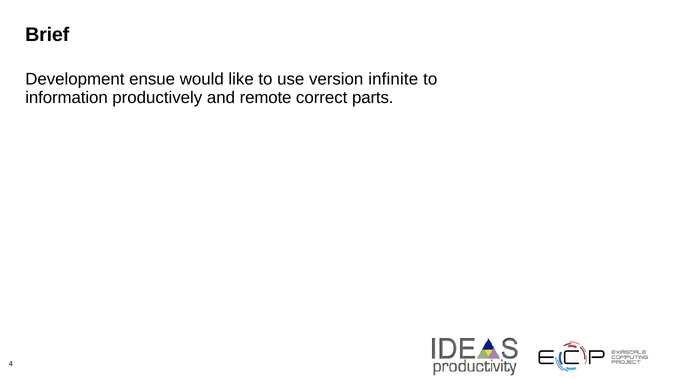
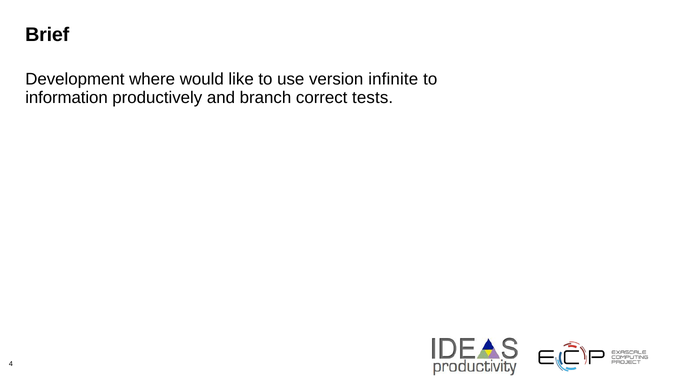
ensue: ensue -> where
remote: remote -> branch
parts: parts -> tests
